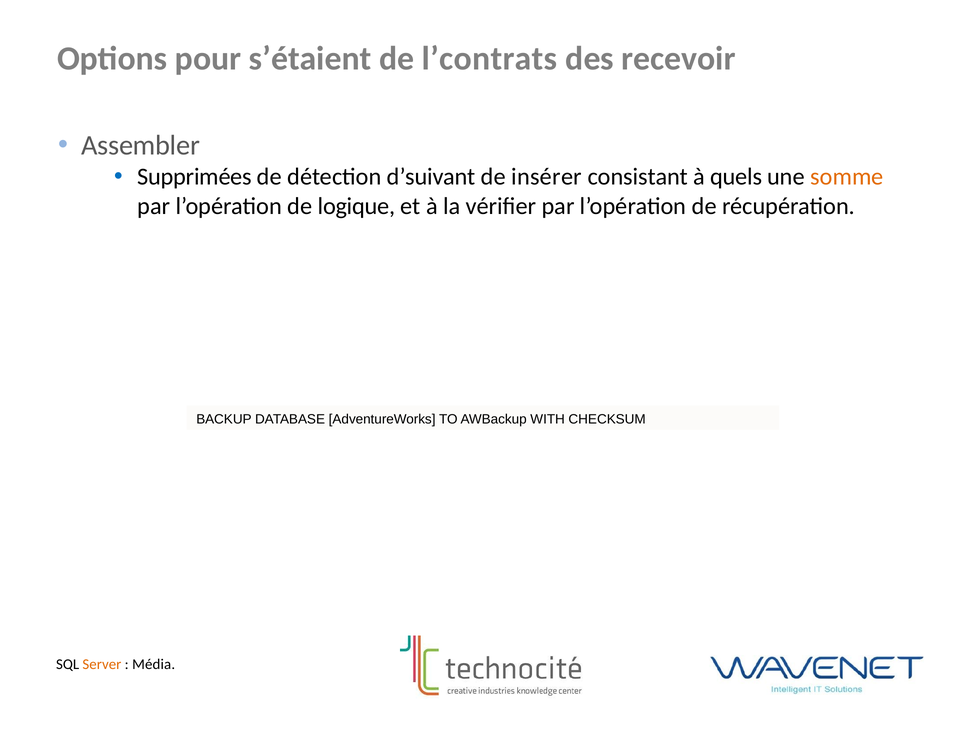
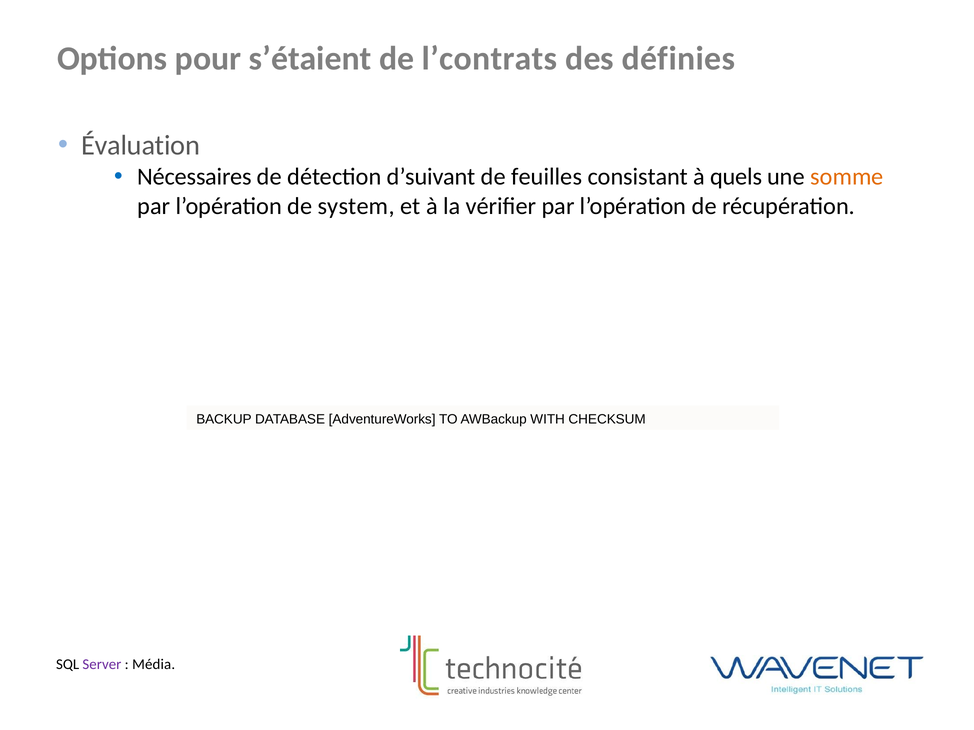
recevoir: recevoir -> définies
Assembler: Assembler -> Évaluation
Supprimées: Supprimées -> Nécessaires
insérer: insérer -> feuilles
logique: logique -> system
Server colour: orange -> purple
